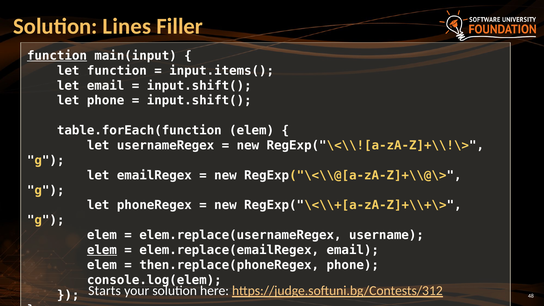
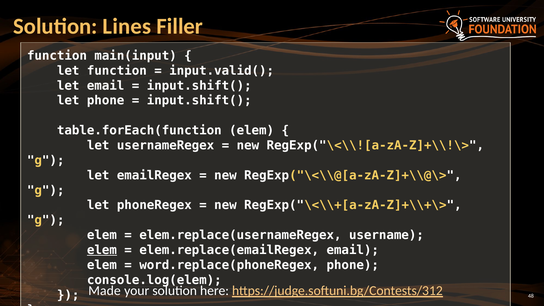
function at (57, 56) underline: present -> none
input.items(: input.items( -> input.valid(
then.replace(phoneRegex: then.replace(phoneRegex -> word.replace(phoneRegex
Starts: Starts -> Made
